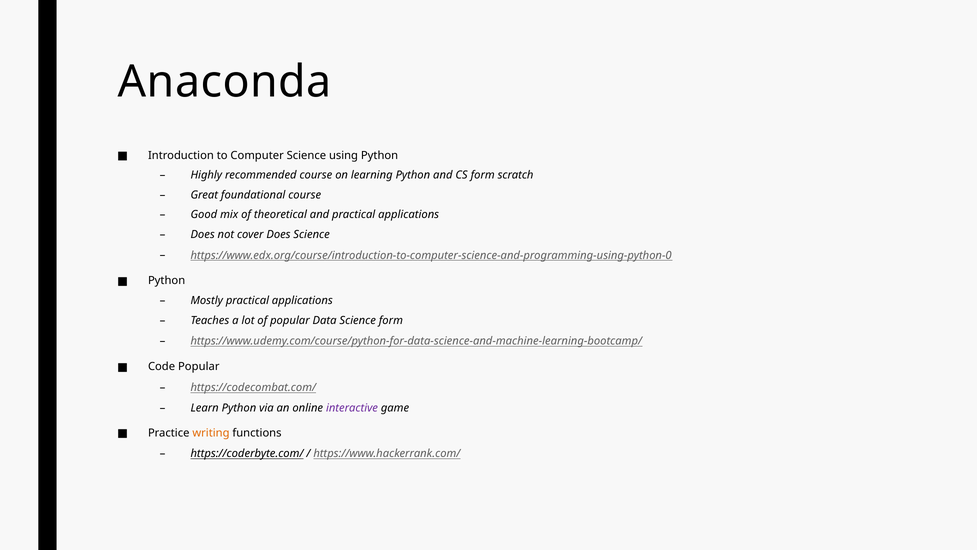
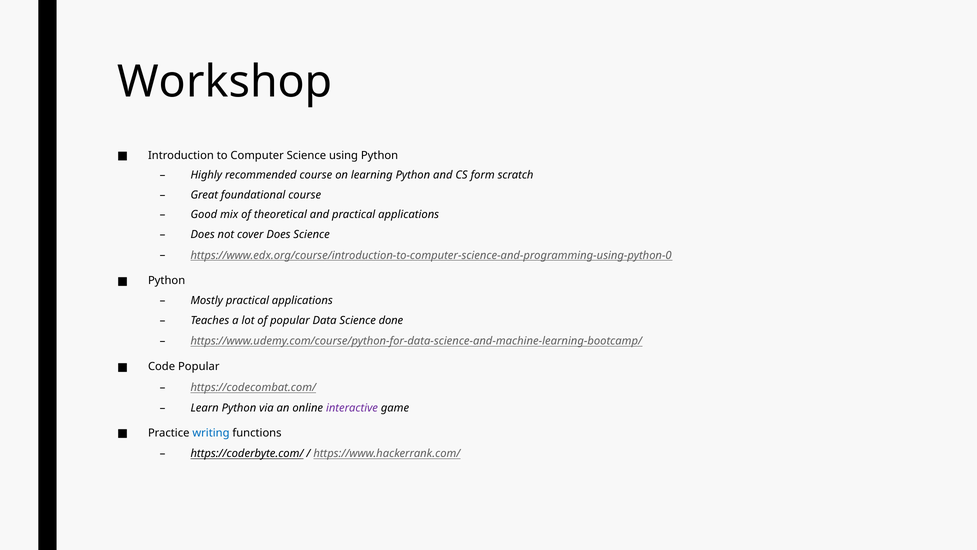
Anaconda: Anaconda -> Workshop
Science form: form -> done
writing colour: orange -> blue
